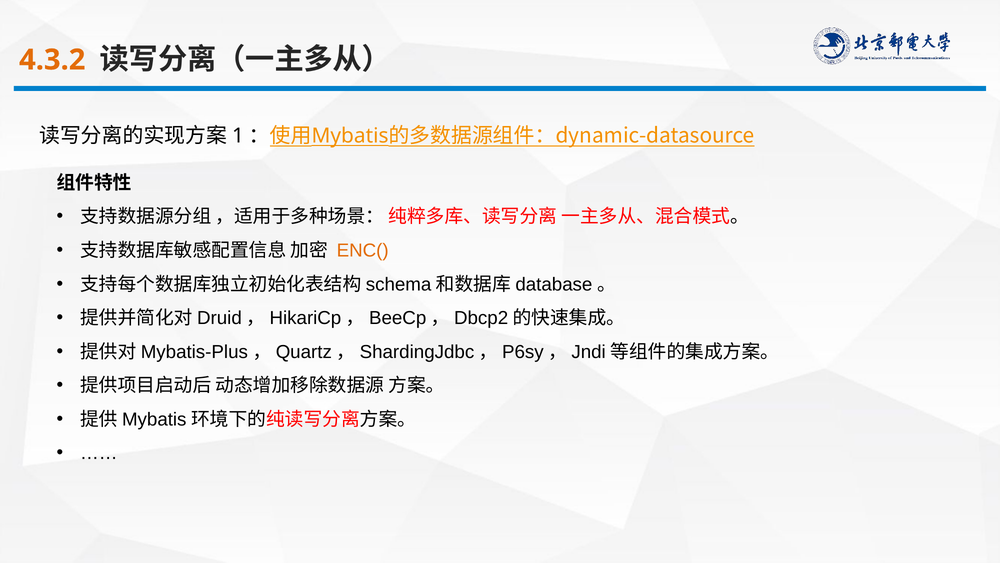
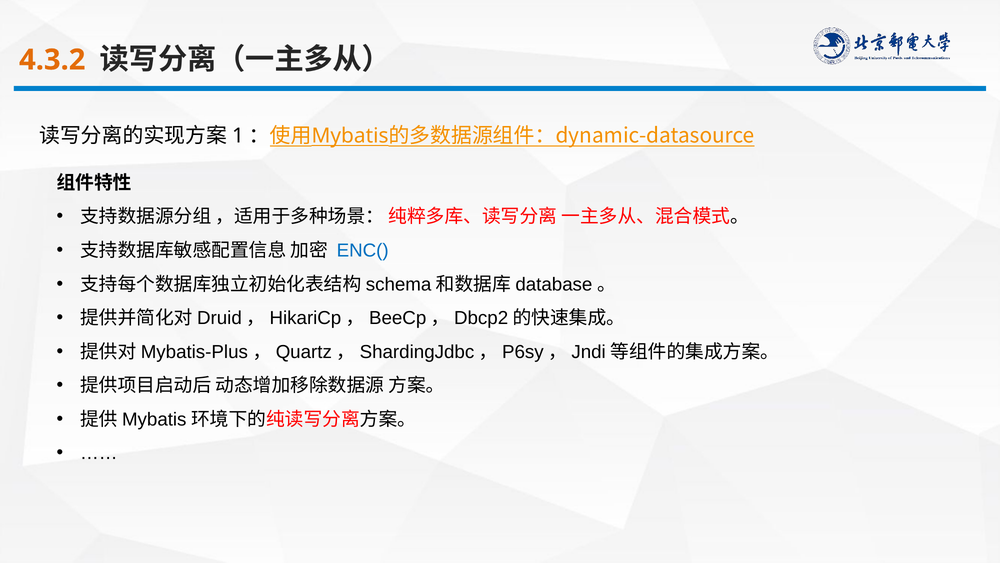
ENC( colour: orange -> blue
